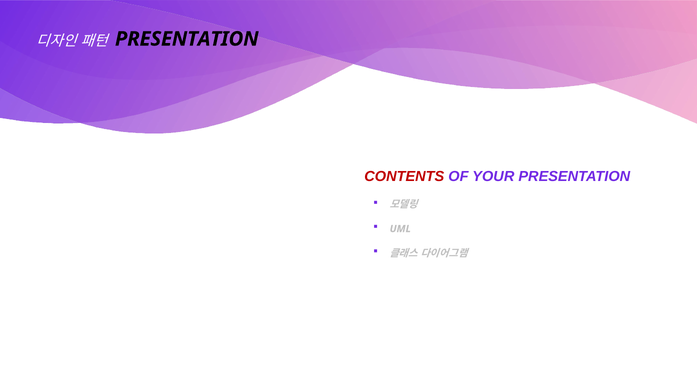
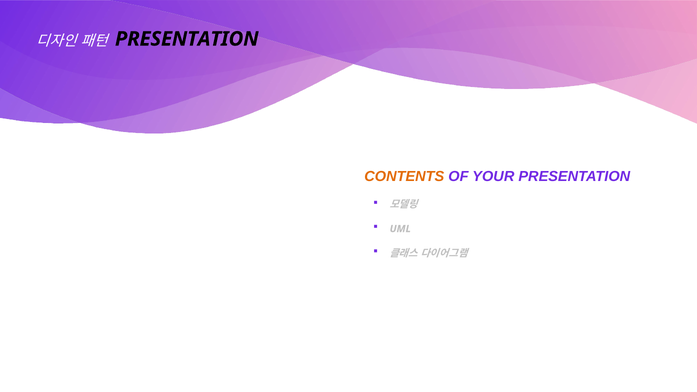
CONTENTS colour: red -> orange
